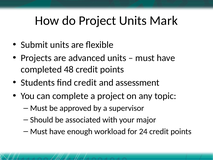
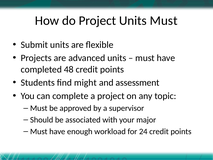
Units Mark: Mark -> Must
find credit: credit -> might
